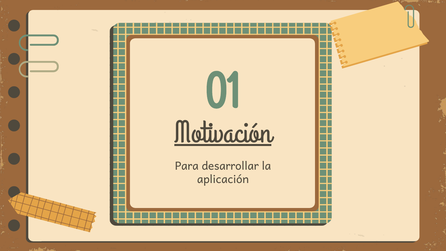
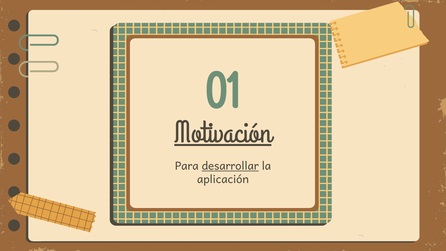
desarrollar underline: none -> present
